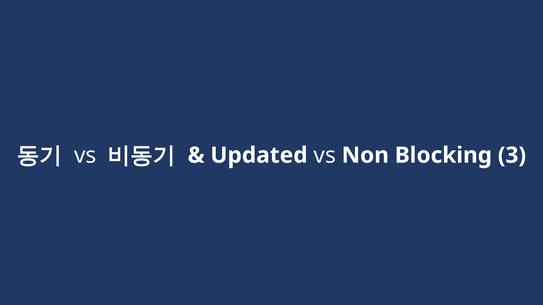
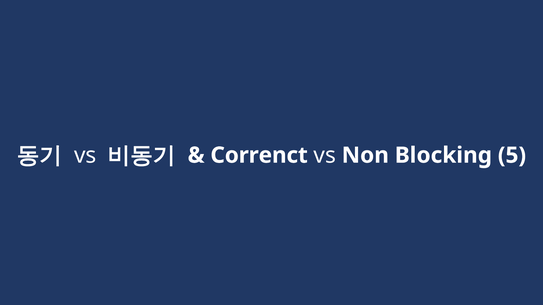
Updated: Updated -> Correnct
3: 3 -> 5
